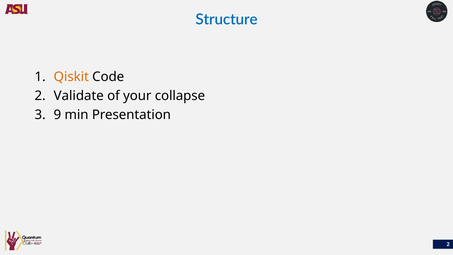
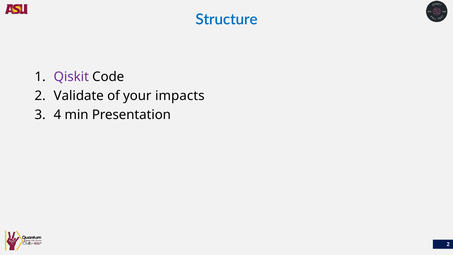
Qiskit colour: orange -> purple
collapse: collapse -> impacts
9: 9 -> 4
